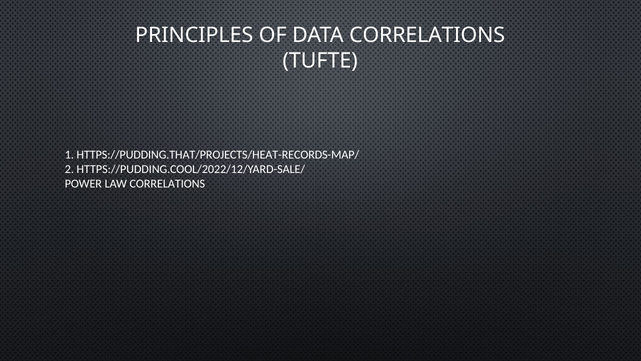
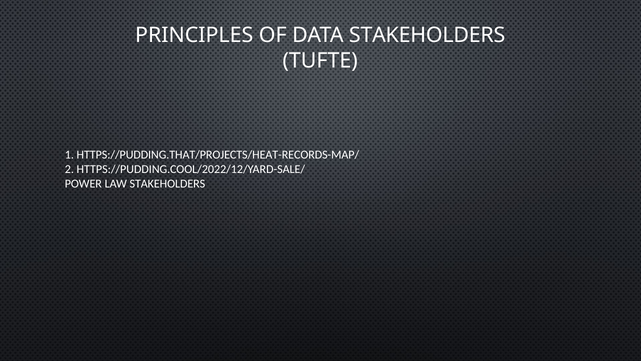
DATA CORRELATIONS: CORRELATIONS -> STAKEHOLDERS
LAW CORRELATIONS: CORRELATIONS -> STAKEHOLDERS
